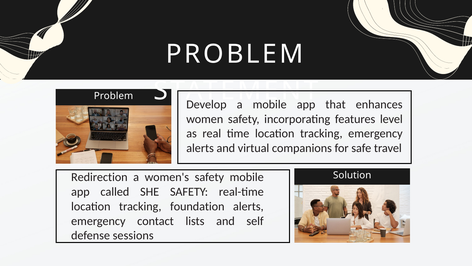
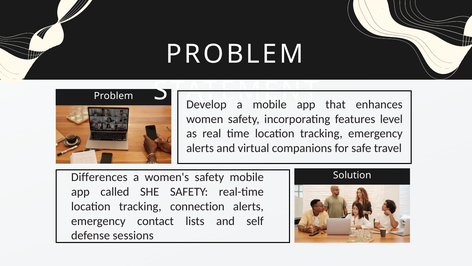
Redirection: Redirection -> Differences
foundation: foundation -> connection
